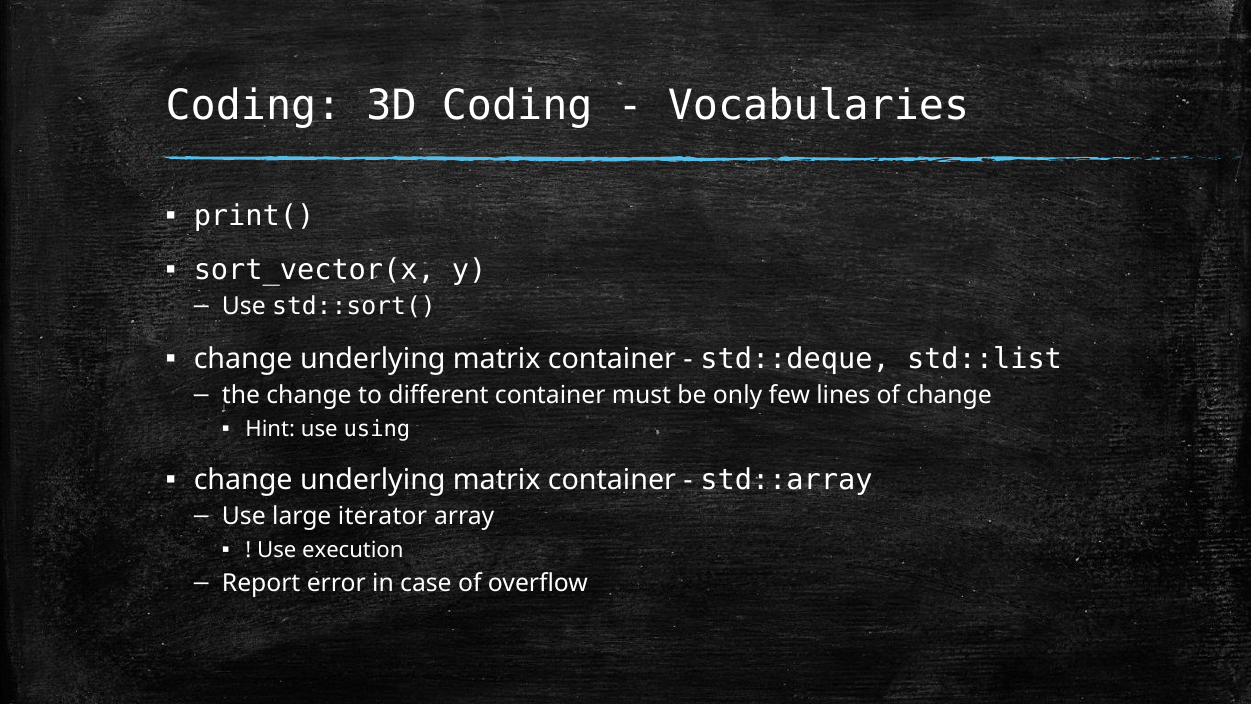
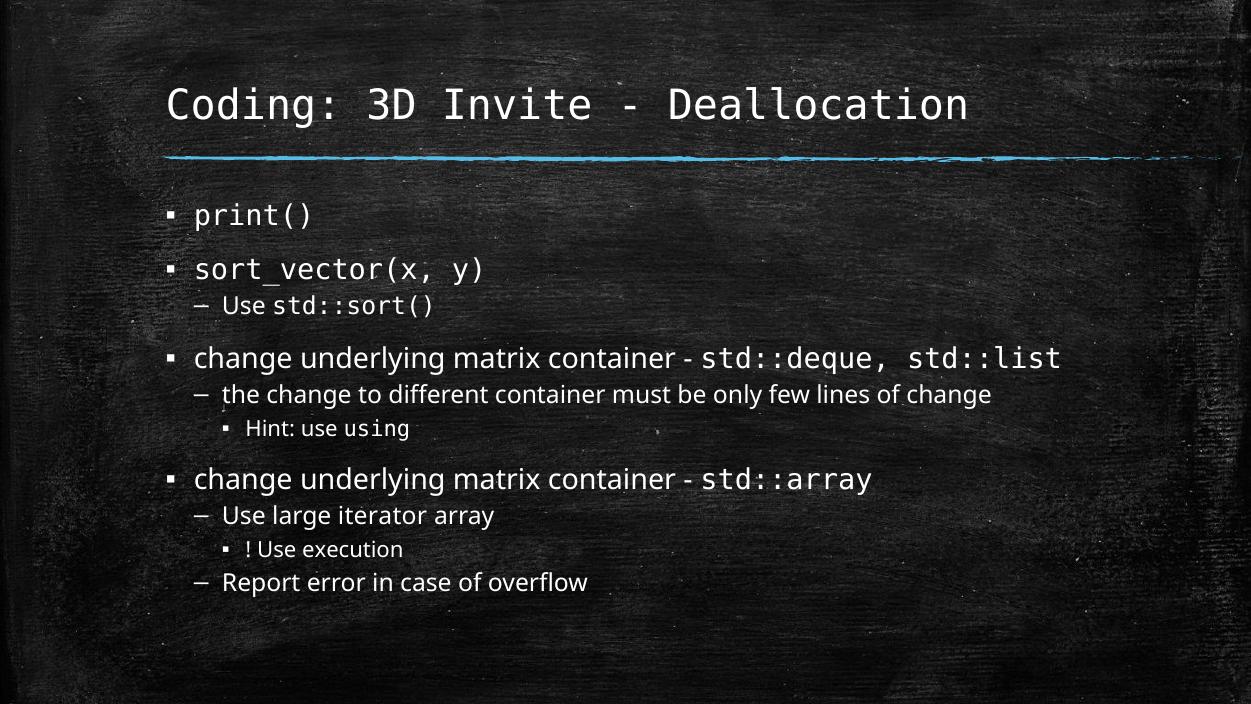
3D Coding: Coding -> Invite
Vocabularies: Vocabularies -> Deallocation
